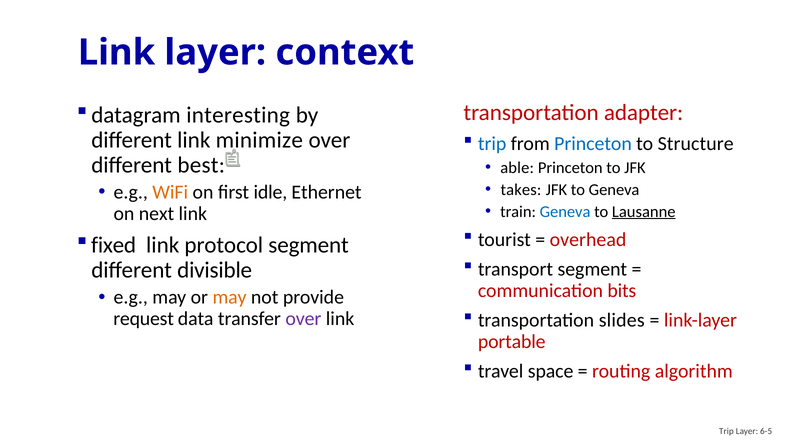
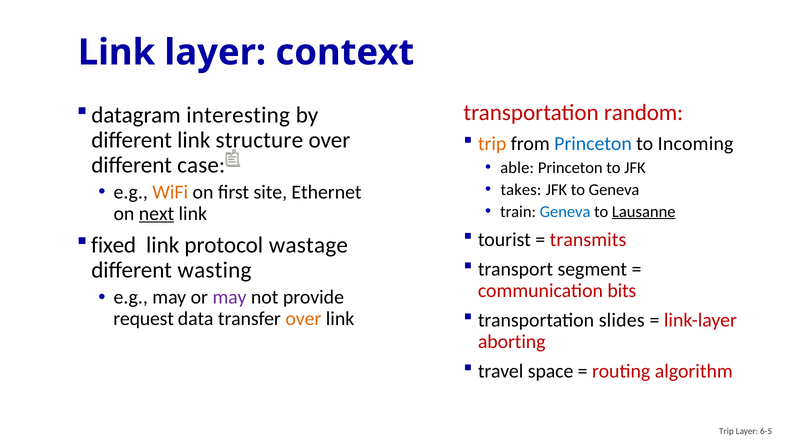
adapter: adapter -> random
minimize: minimize -> structure
trip at (492, 144) colour: blue -> orange
Structure: Structure -> Incoming
best: best -> case
idle: idle -> site
next underline: none -> present
overhead: overhead -> transmits
protocol segment: segment -> wastage
divisible: divisible -> wasting
may at (230, 297) colour: orange -> purple
over at (303, 319) colour: purple -> orange
portable: portable -> aborting
